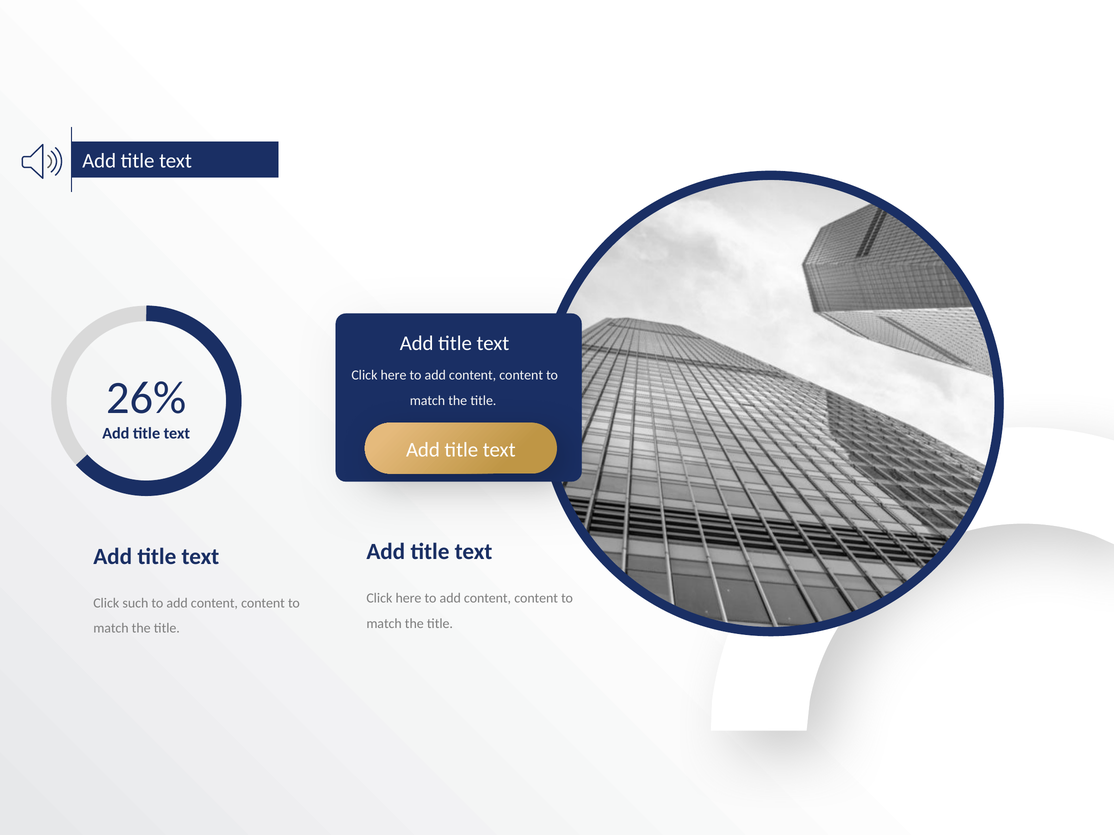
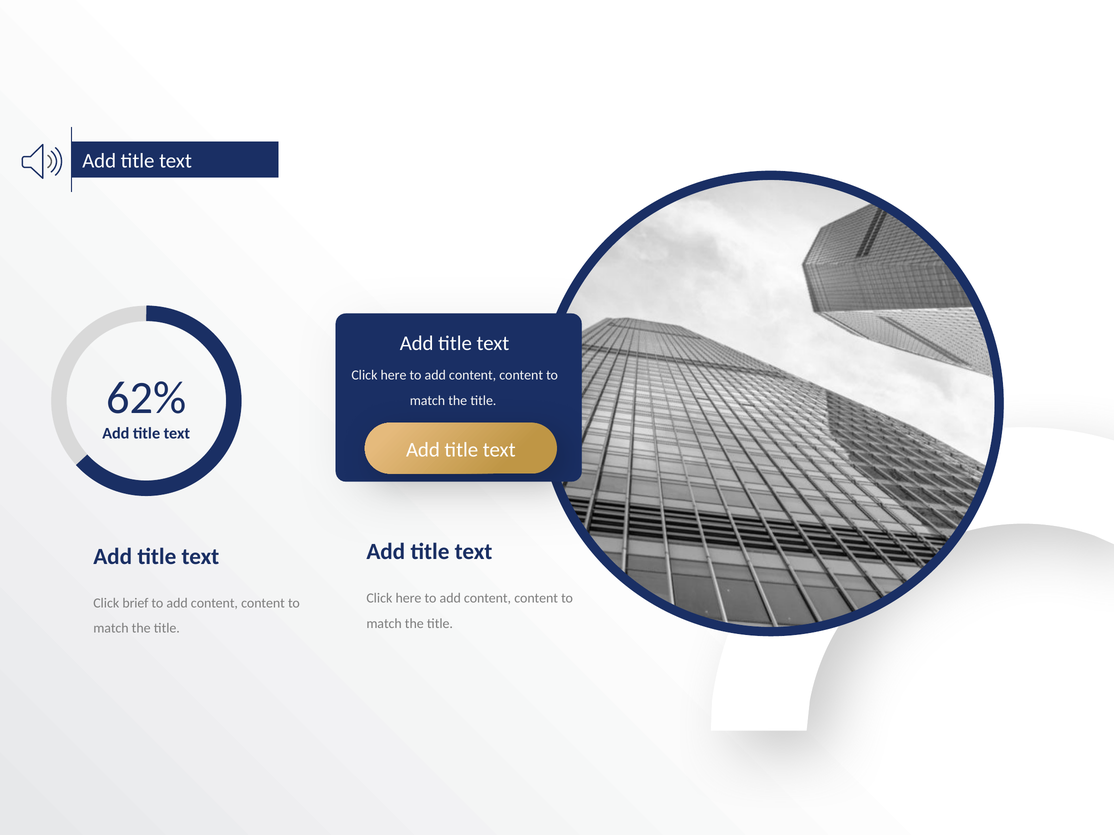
26%: 26% -> 62%
such: such -> brief
